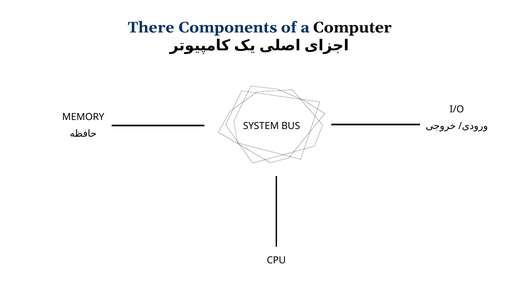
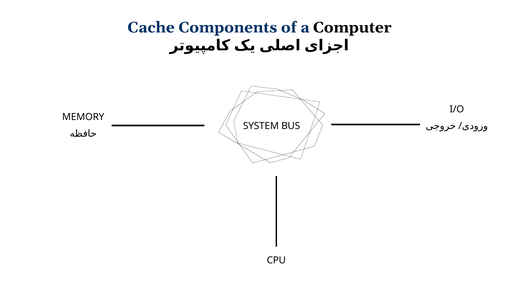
There: There -> Cache
